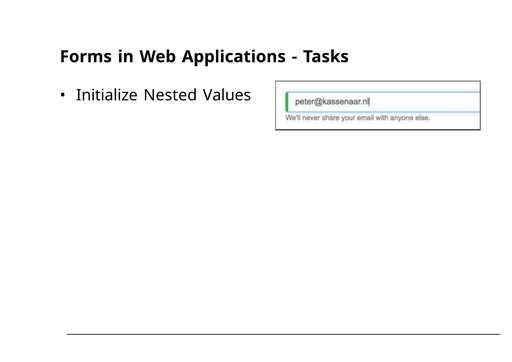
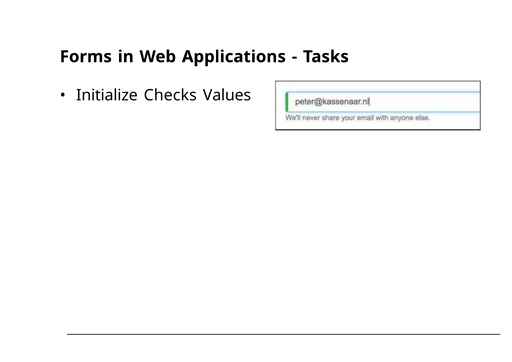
Nested: Nested -> Checks
